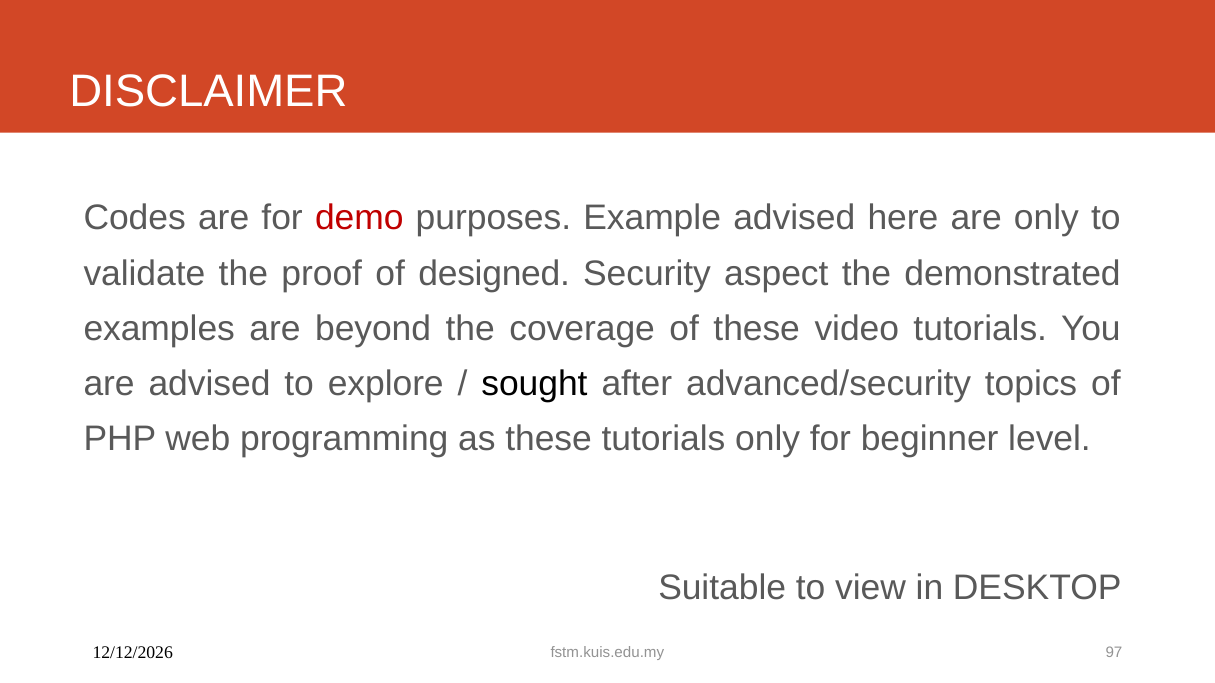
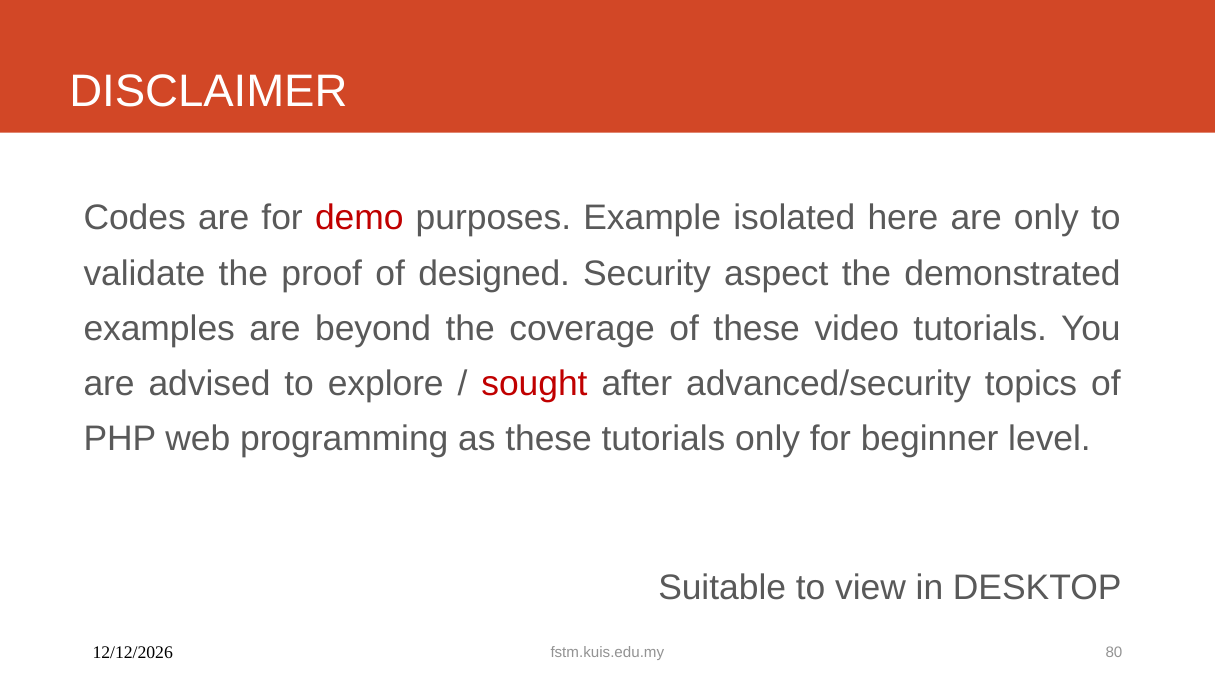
Example advised: advised -> isolated
sought colour: black -> red
97: 97 -> 80
